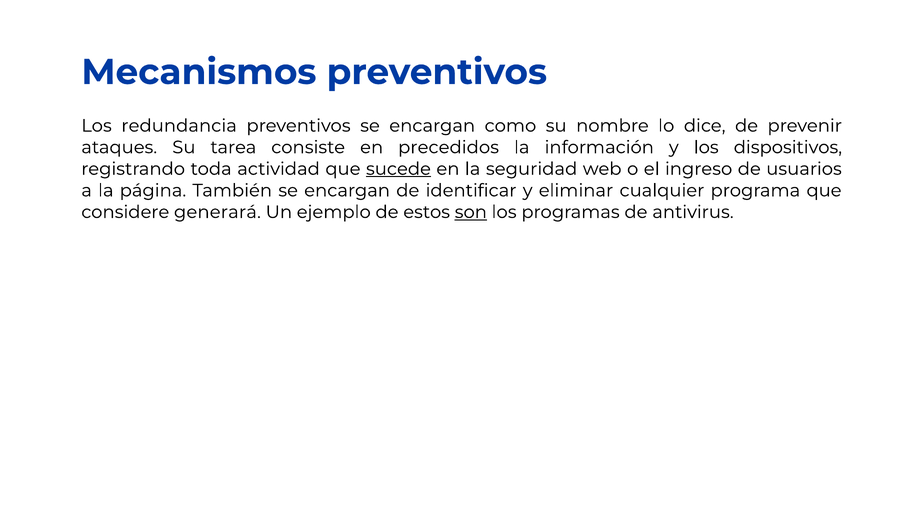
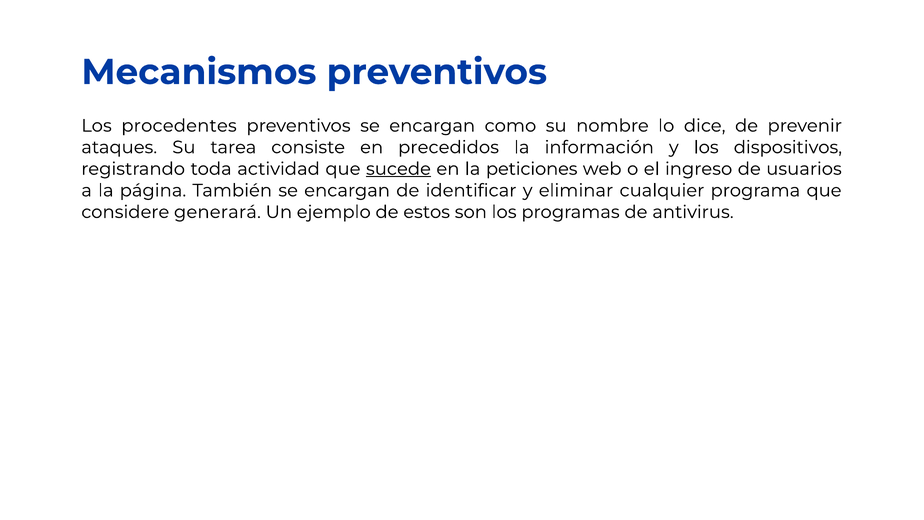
redundancia: redundancia -> procedentes
seguridad: seguridad -> peticiones
son underline: present -> none
